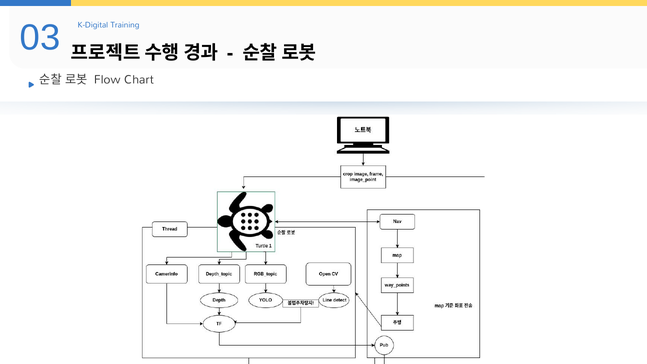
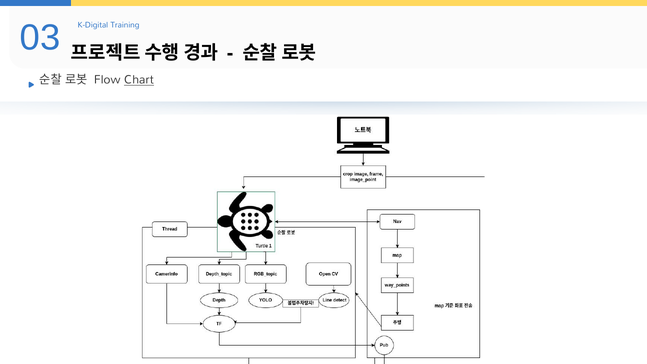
Chart underline: none -> present
